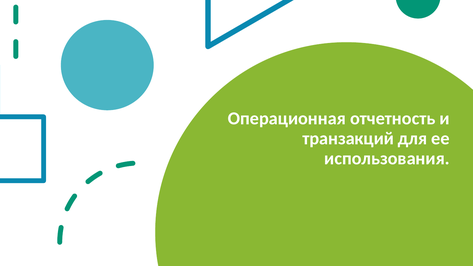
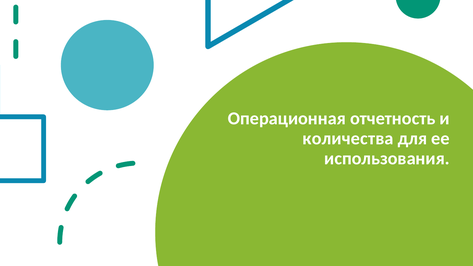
транзакций: транзакций -> количества
